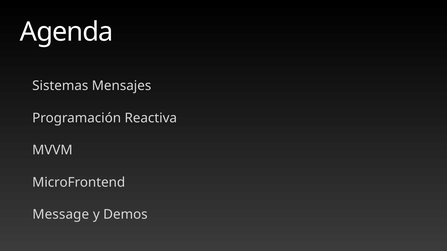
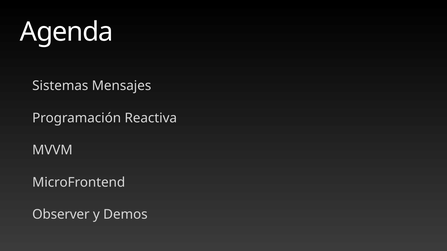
Message: Message -> Observer
